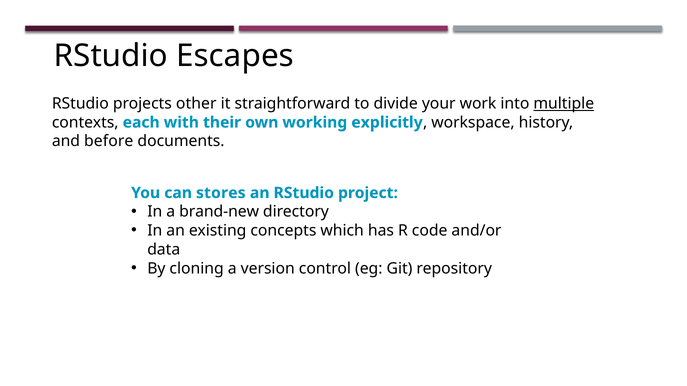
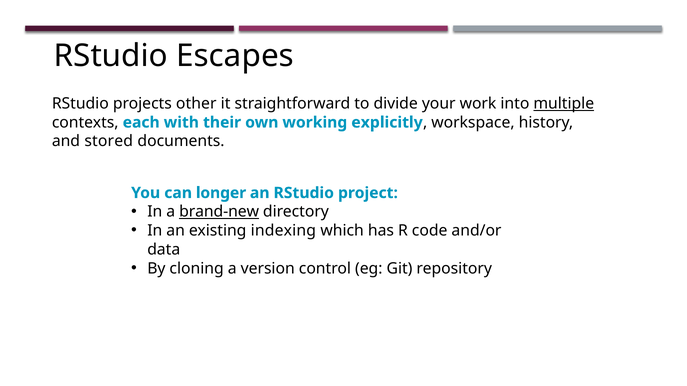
before: before -> stored
stores: stores -> longer
brand-new underline: none -> present
concepts: concepts -> indexing
